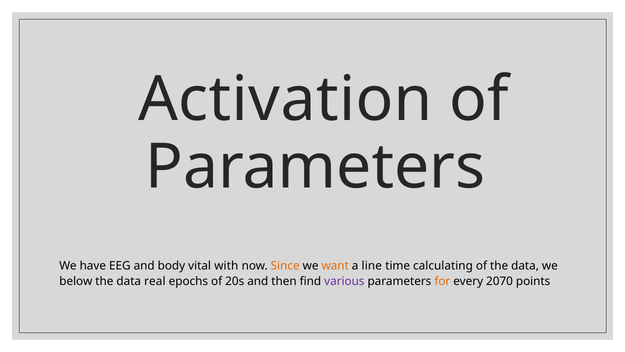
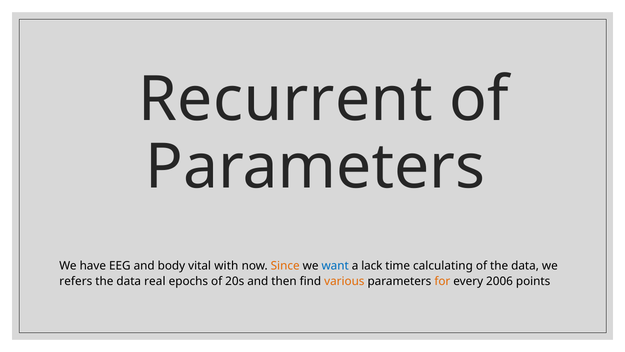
Activation: Activation -> Recurrent
want colour: orange -> blue
line: line -> lack
below: below -> refers
various colour: purple -> orange
2070: 2070 -> 2006
